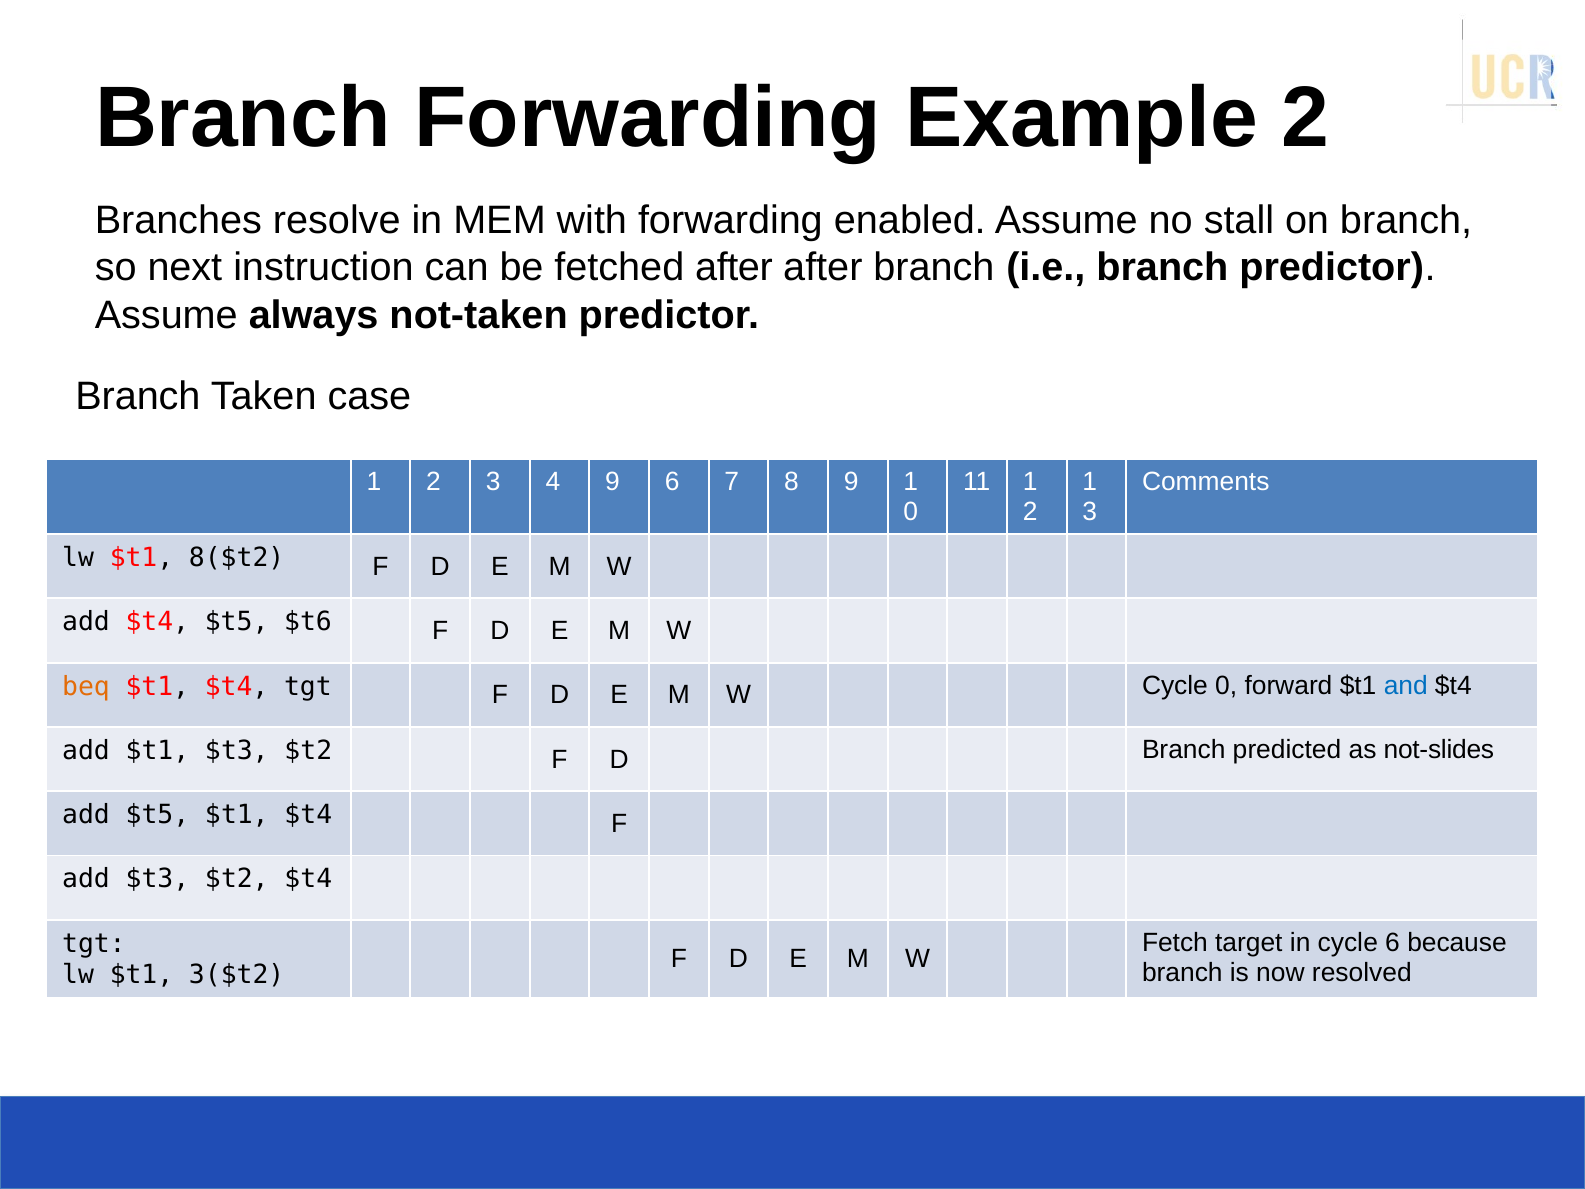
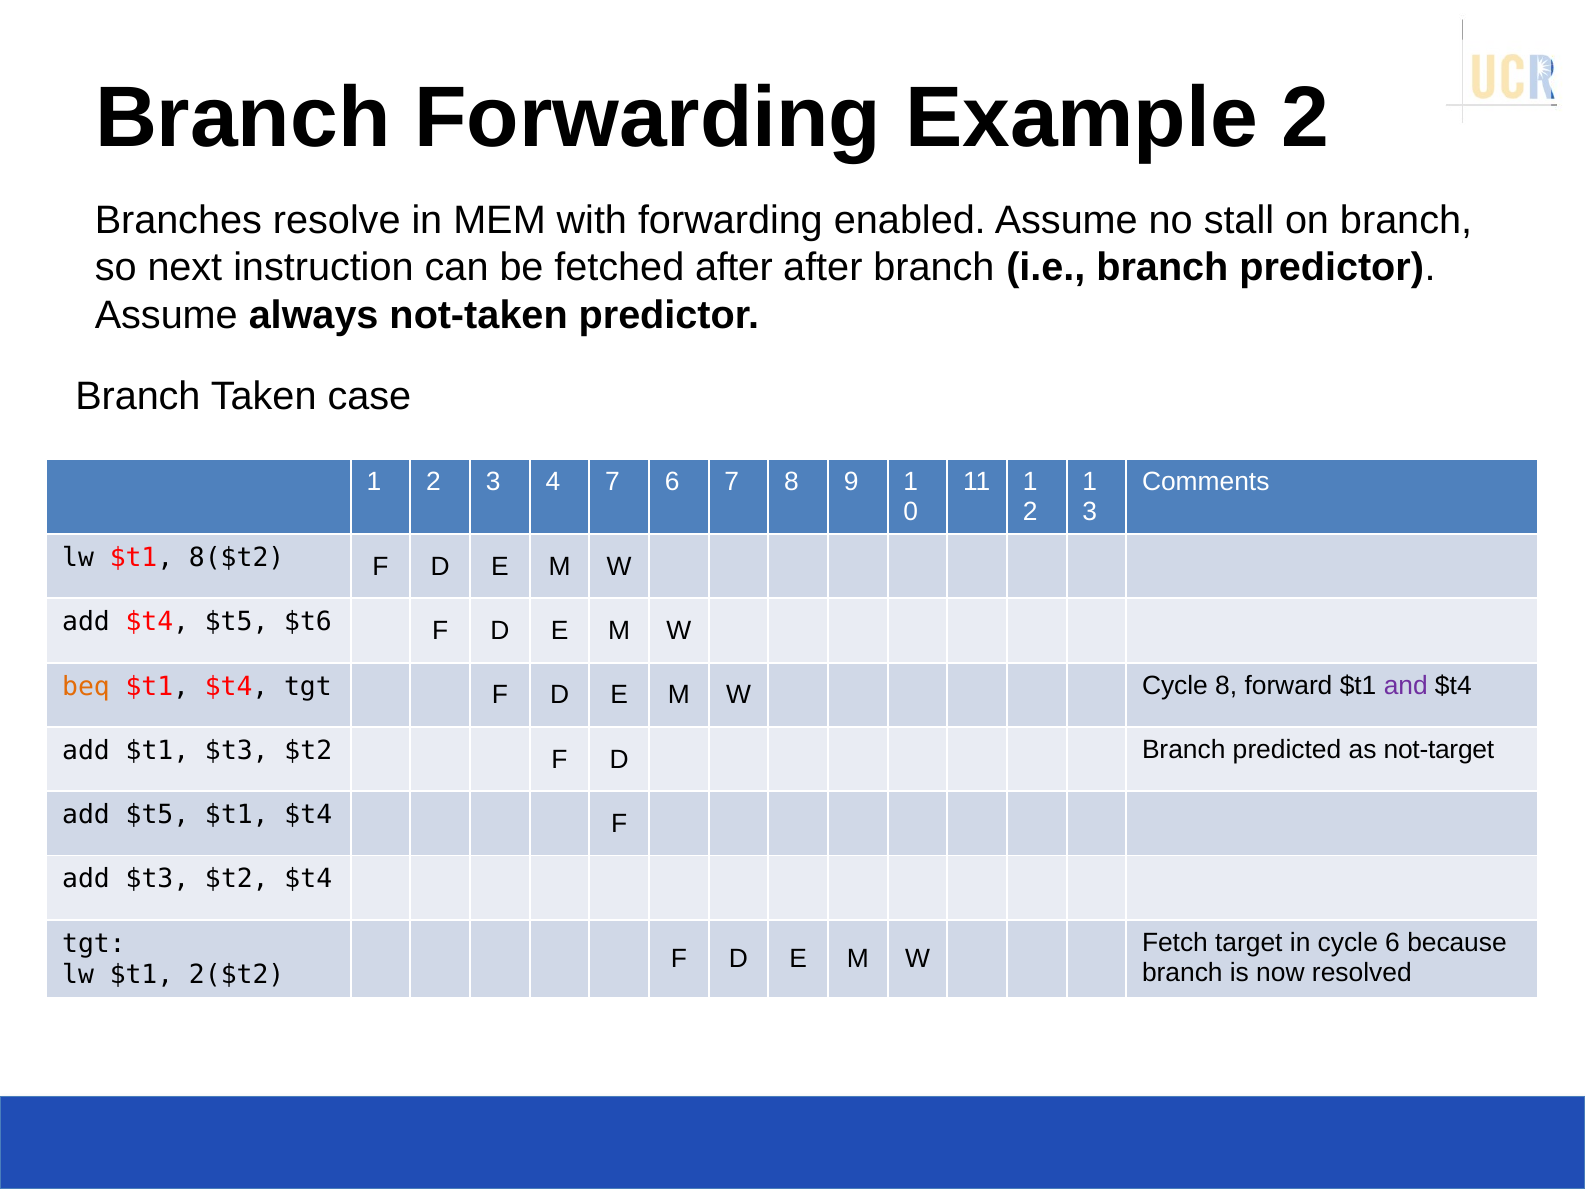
4 9: 9 -> 7
Cycle 0: 0 -> 8
and colour: blue -> purple
not-slides: not-slides -> not-target
3($t2: 3($t2 -> 2($t2
